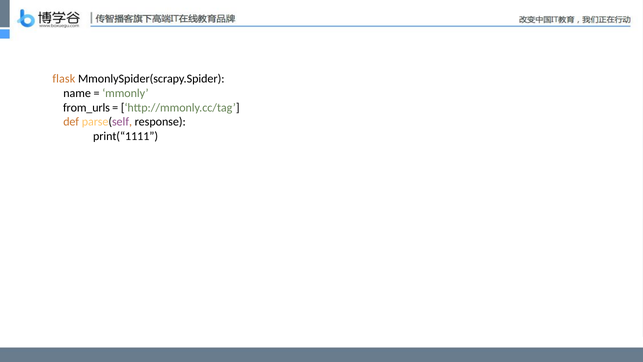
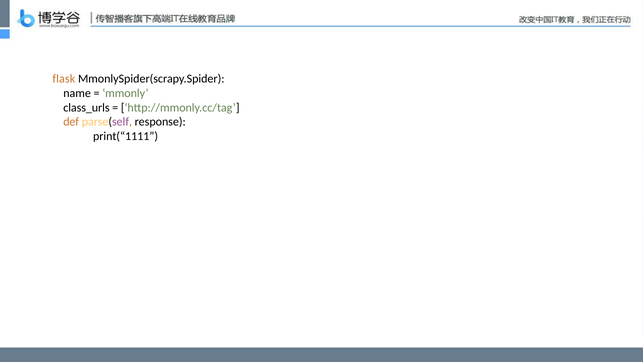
from_urls: from_urls -> class_urls
